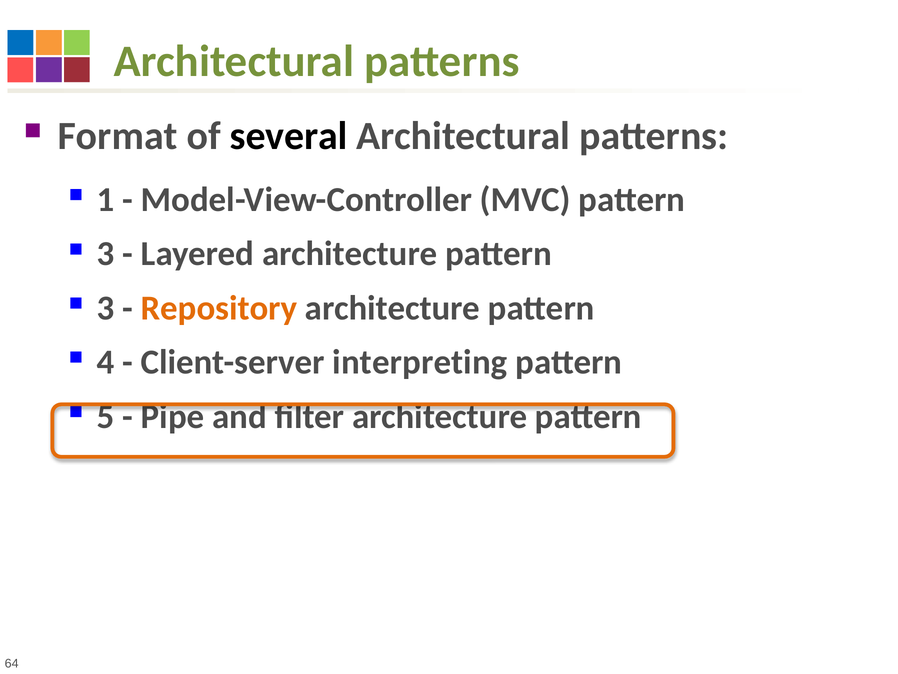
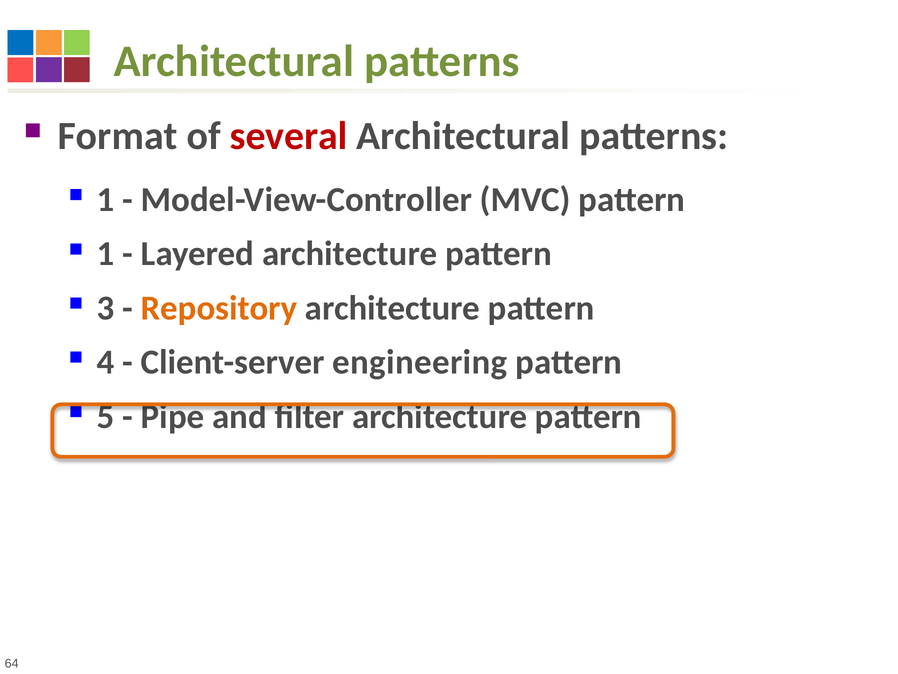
several colour: black -> red
3 at (106, 254): 3 -> 1
interpreting: interpreting -> engineering
